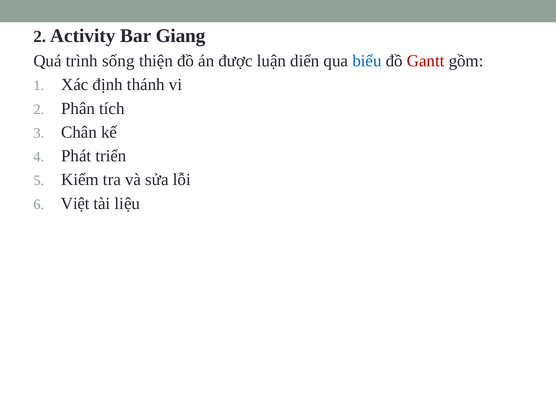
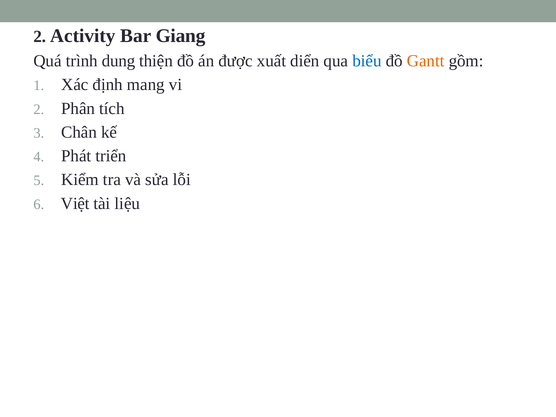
sống: sống -> dung
luận: luận -> xuất
Gantt colour: red -> orange
thánh: thánh -> mang
